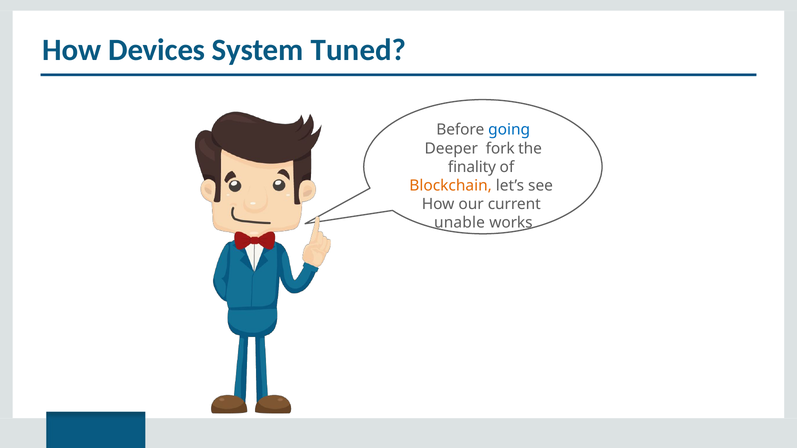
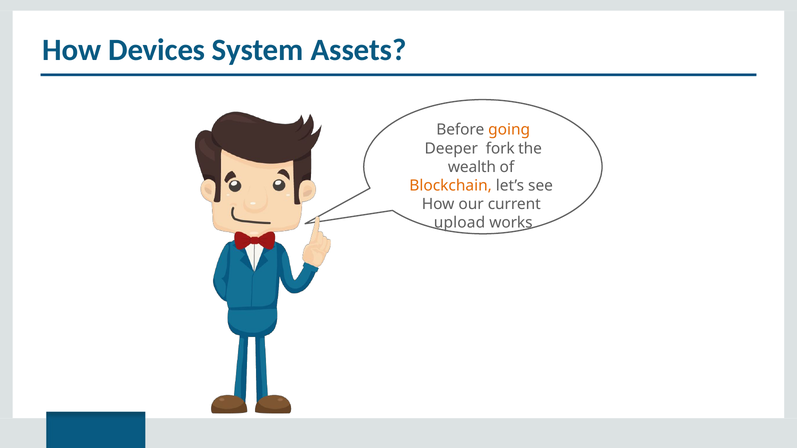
Tuned: Tuned -> Assets
going colour: blue -> orange
finality: finality -> wealth
unable: unable -> upload
